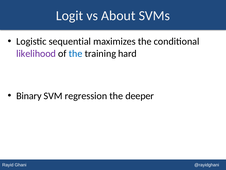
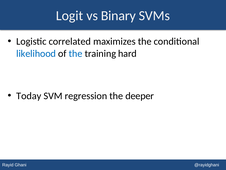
About: About -> Binary
sequential: sequential -> correlated
likelihood colour: purple -> blue
Binary: Binary -> Today
